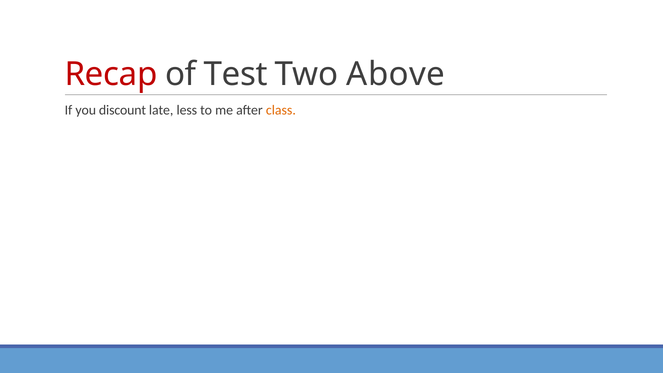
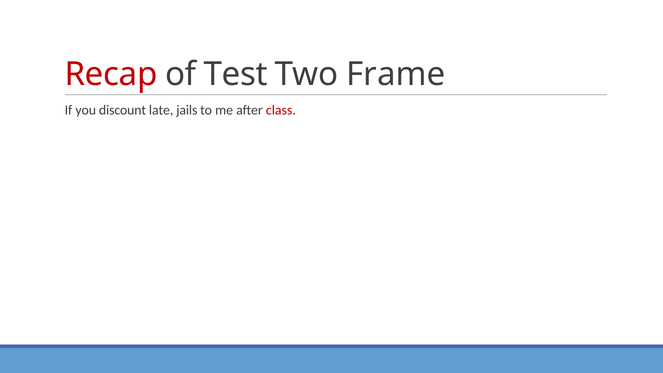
Above: Above -> Frame
less: less -> jails
class colour: orange -> red
